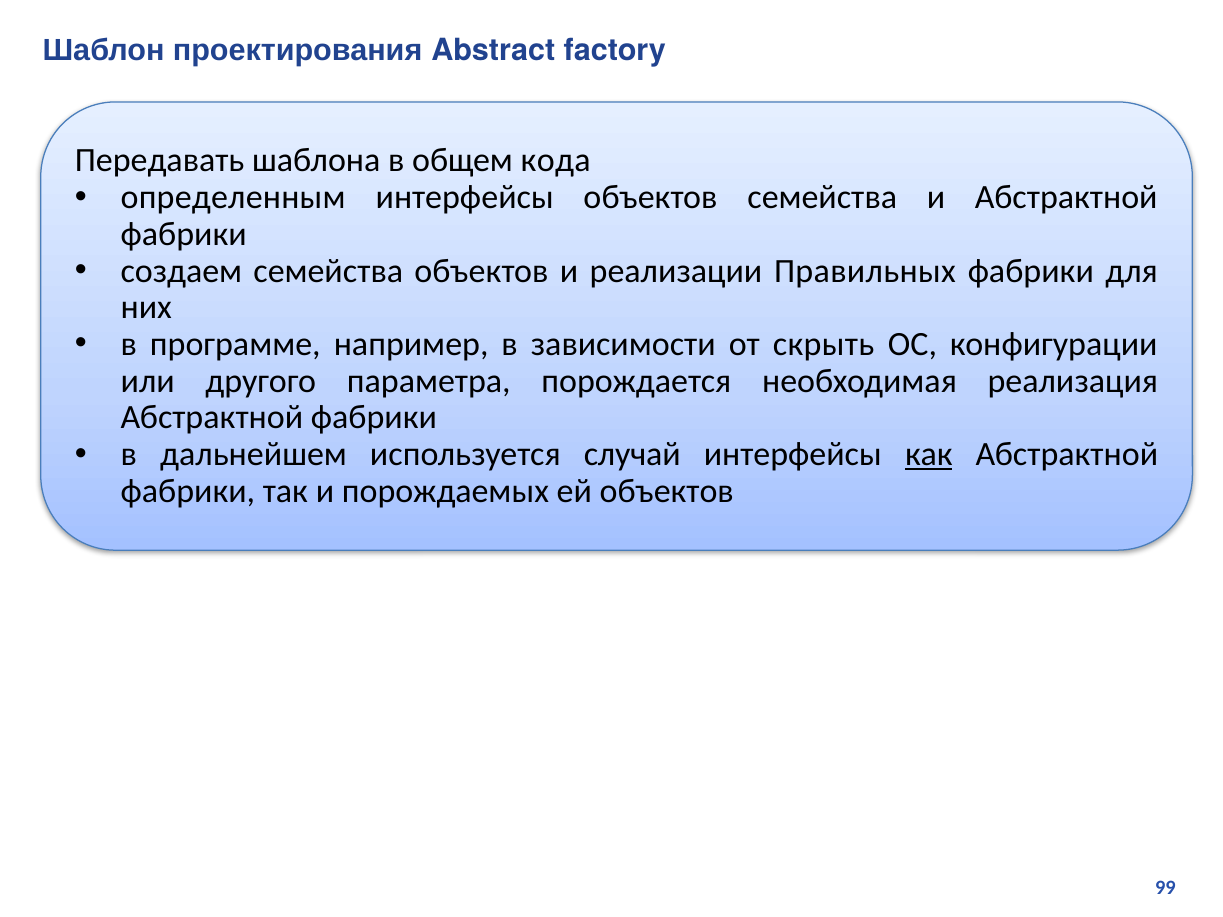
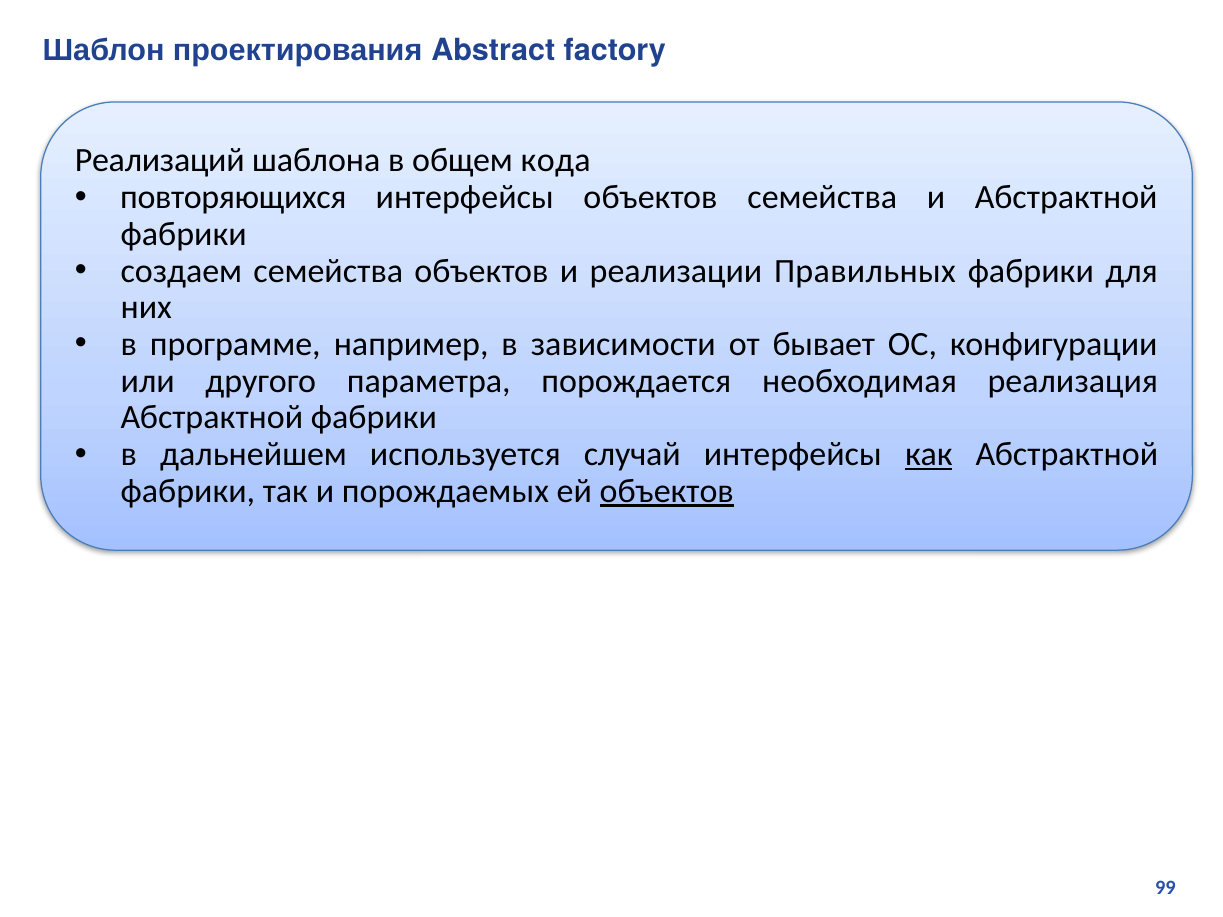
Передавать: Передавать -> Реализаций
определенным: определенным -> повторяющихся
скрыть: скрыть -> бывает
объектов at (667, 491) underline: none -> present
